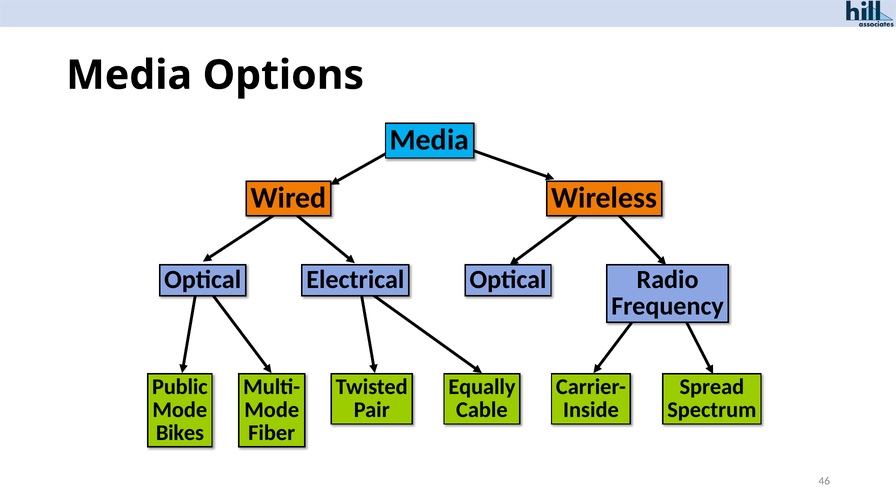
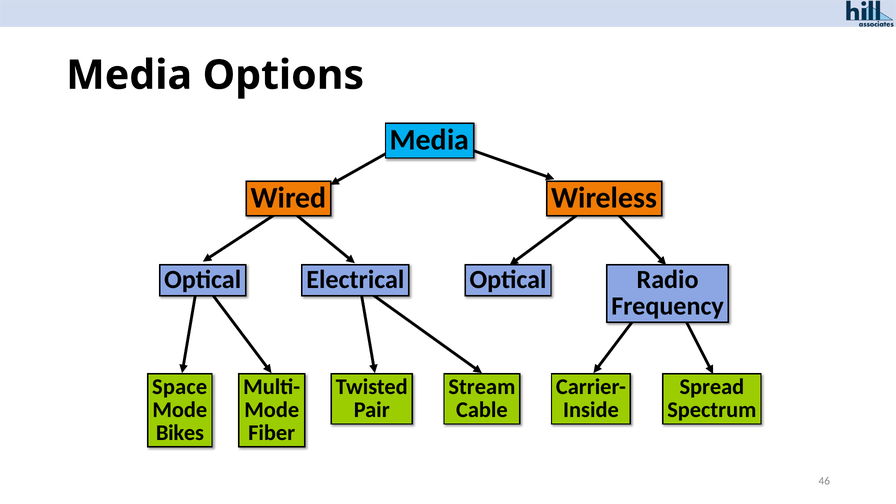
Public: Public -> Space
Equally: Equally -> Stream
